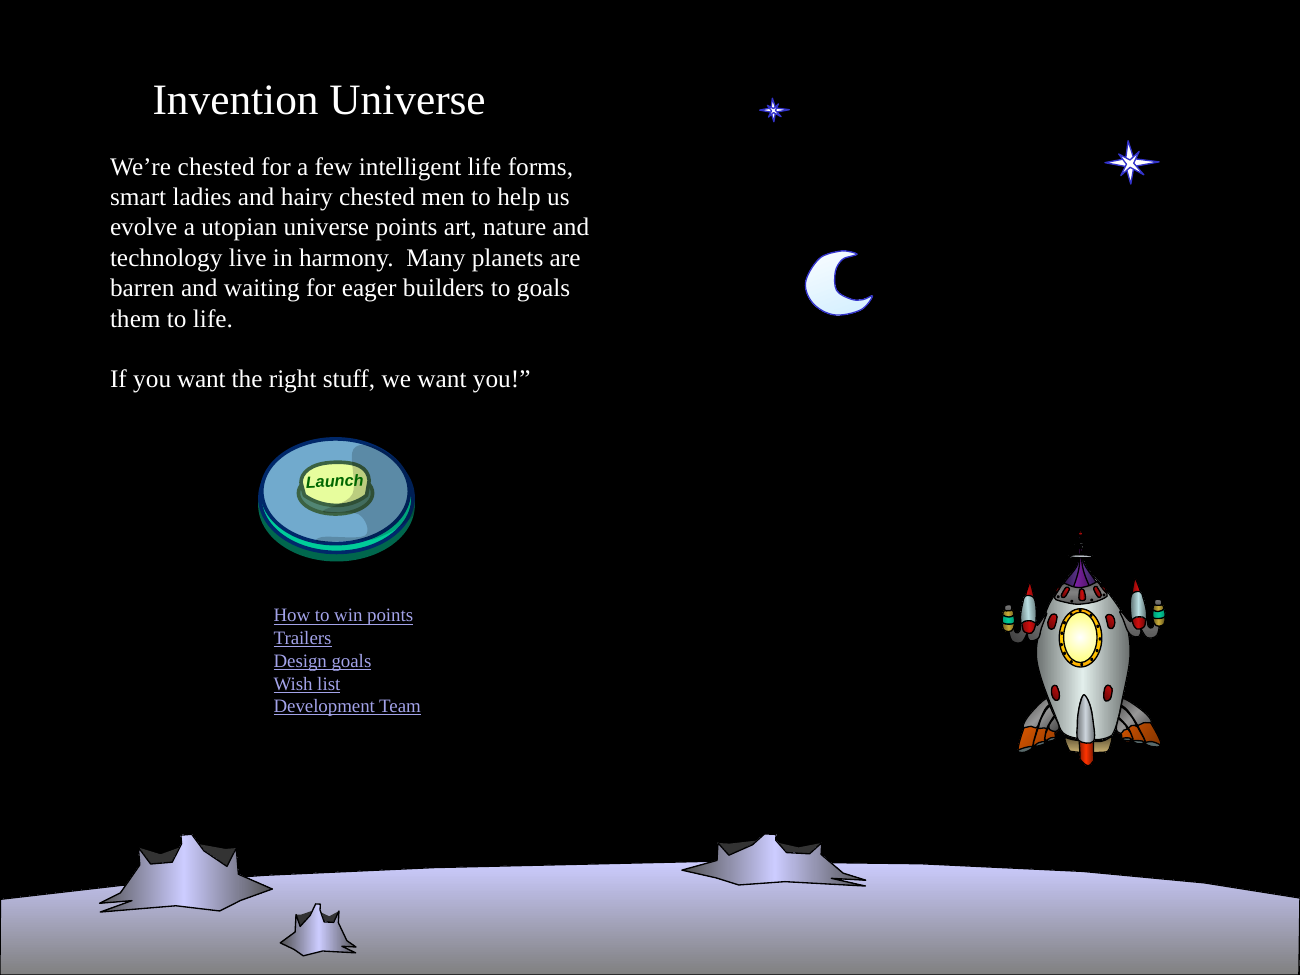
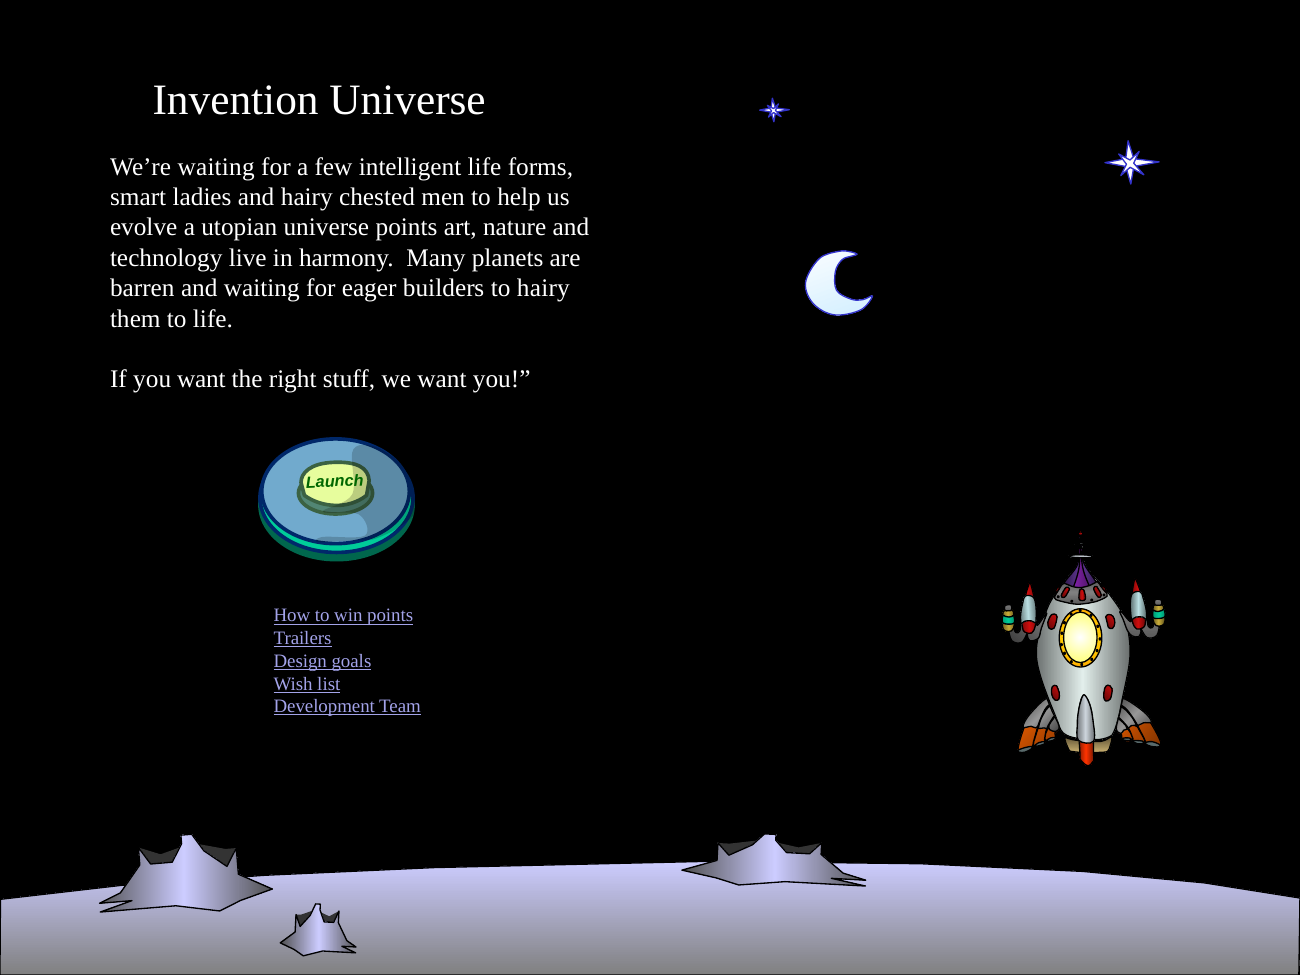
We’re chested: chested -> waiting
to goals: goals -> hairy
